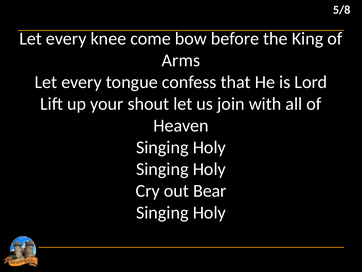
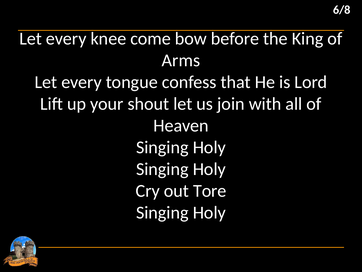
5/8: 5/8 -> 6/8
Bear: Bear -> Tore
